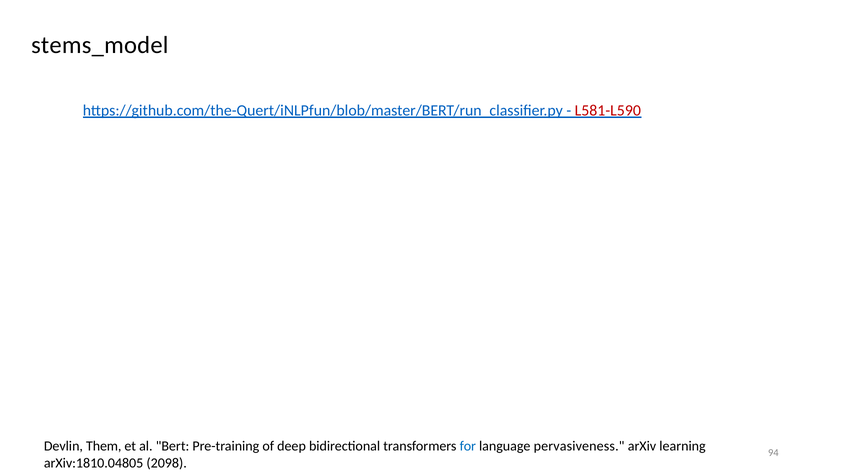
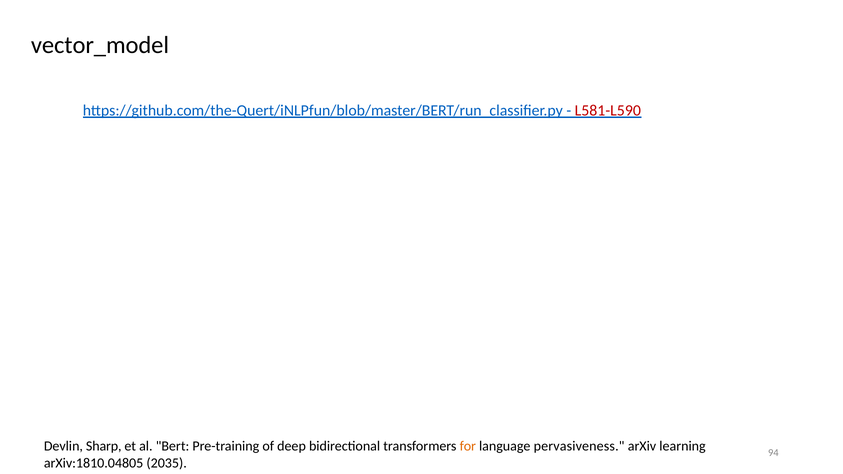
stems_model: stems_model -> vector_model
Them: Them -> Sharp
for colour: blue -> orange
2098: 2098 -> 2035
